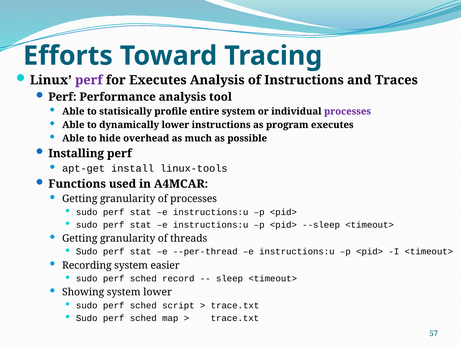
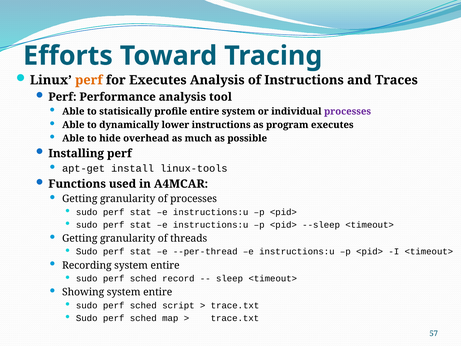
perf at (89, 80) colour: purple -> orange
Recording system easier: easier -> entire
Showing system lower: lower -> entire
